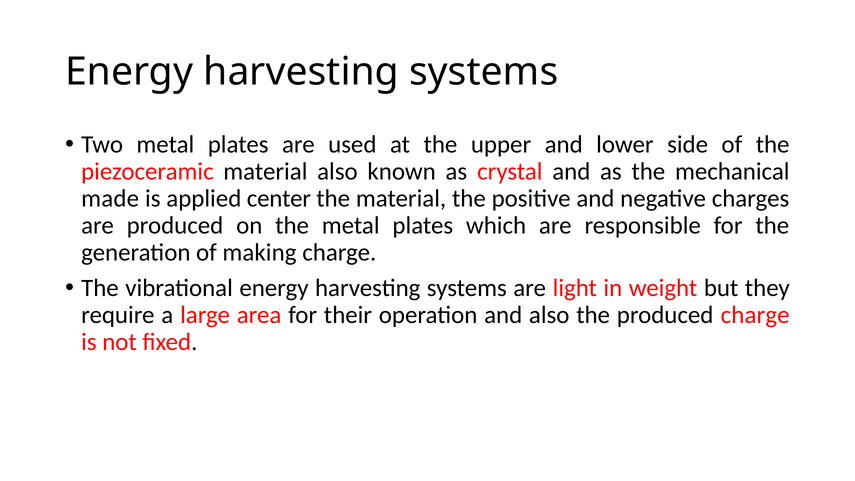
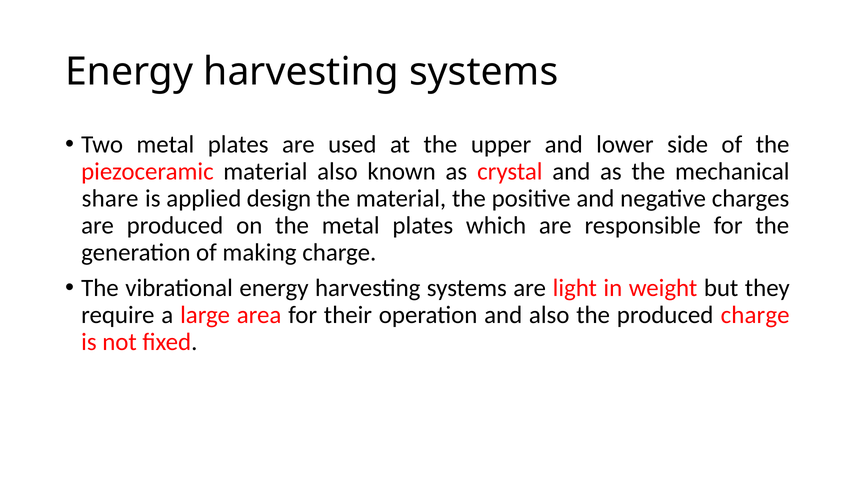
made: made -> share
center: center -> design
